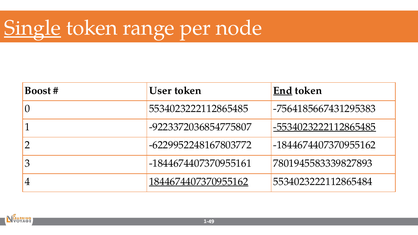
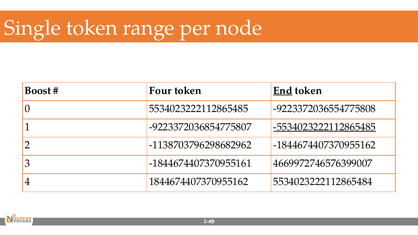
Single underline: present -> none
User: User -> Four
-7564185667431295383: -7564185667431295383 -> -9223372036554775808
-6229952248167803772: -6229952248167803772 -> -1138703796298682962
7801945583339827893: 7801945583339827893 -> 4669972746576399007
1844674407370955162 underline: present -> none
